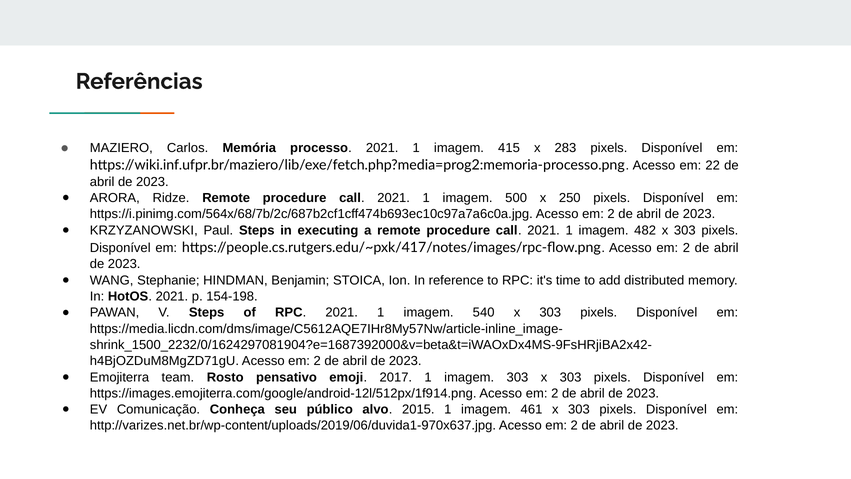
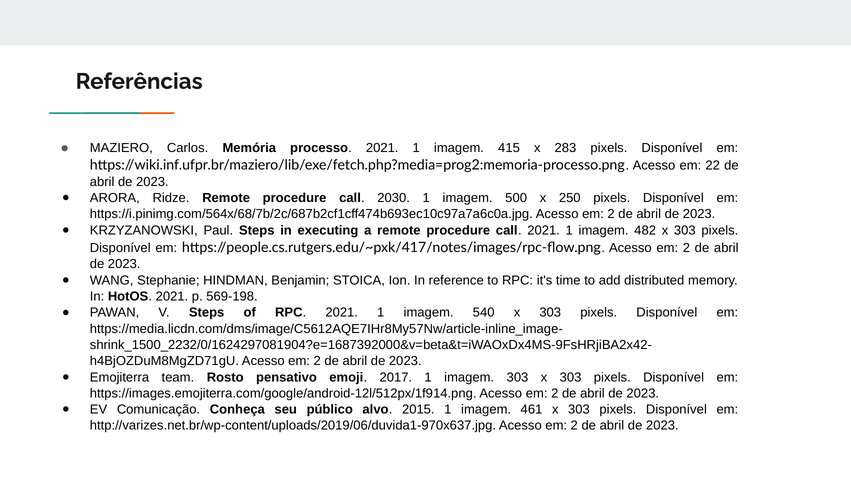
2021 at (394, 198): 2021 -> 2030
154-198: 154-198 -> 569-198
